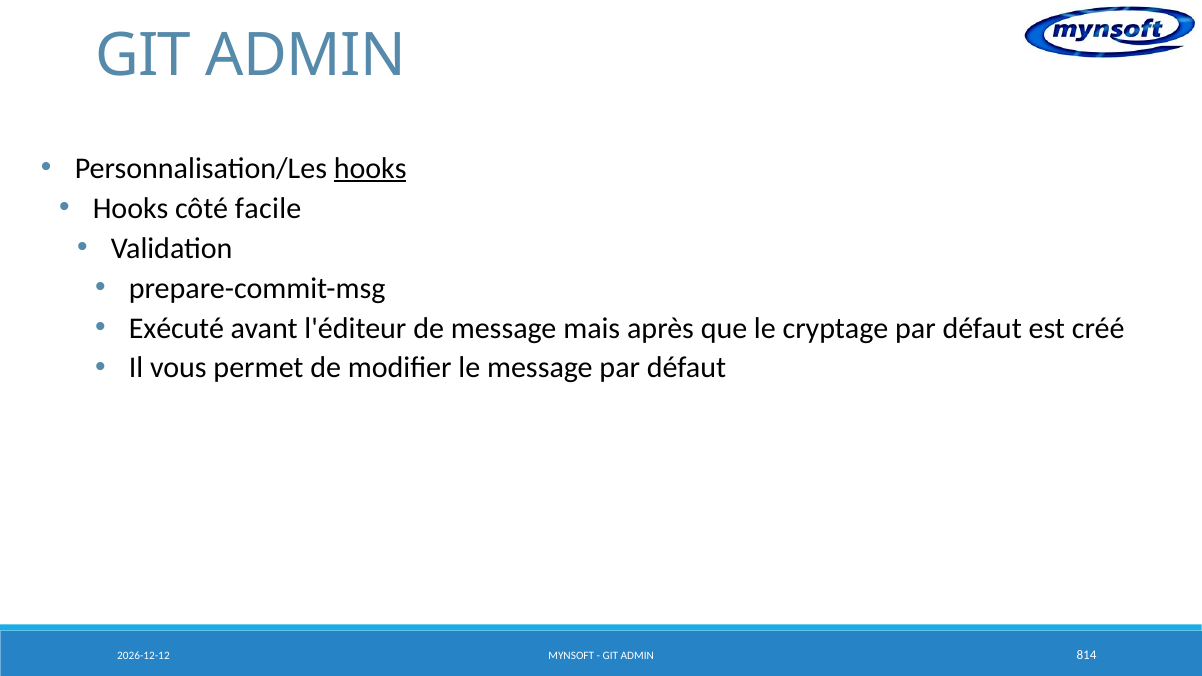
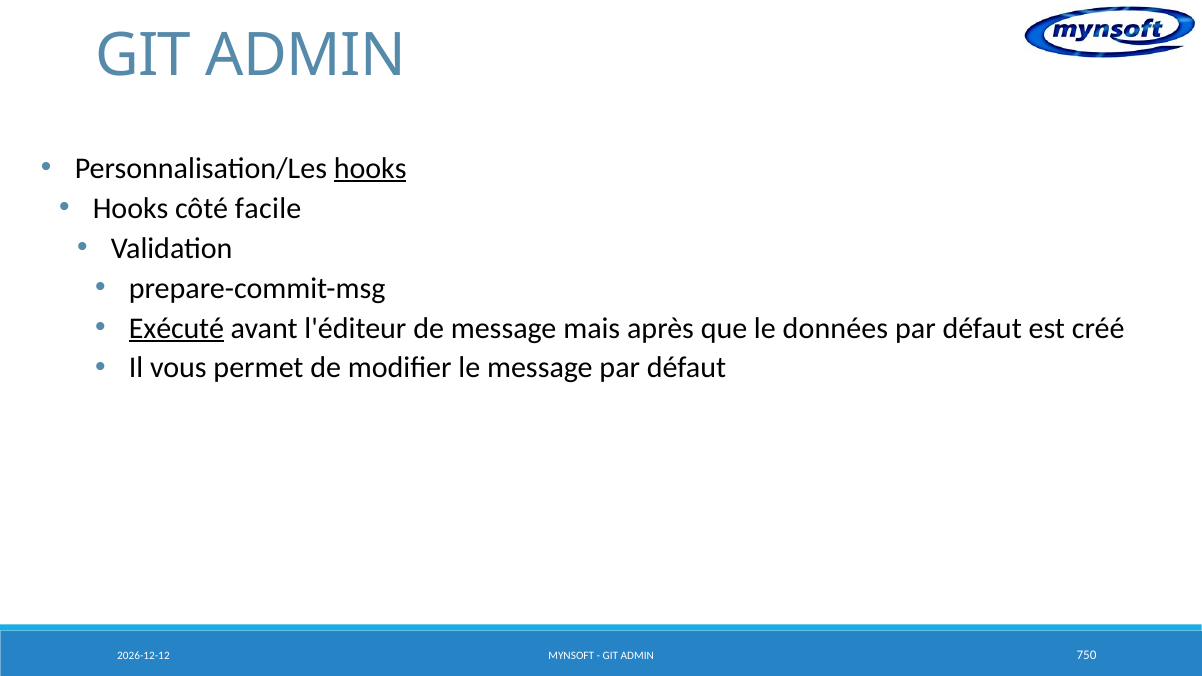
Exécuté underline: none -> present
cryptage: cryptage -> données
814: 814 -> 750
